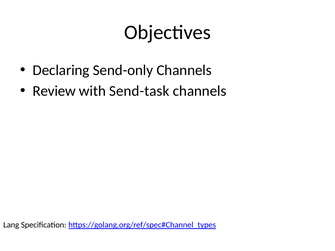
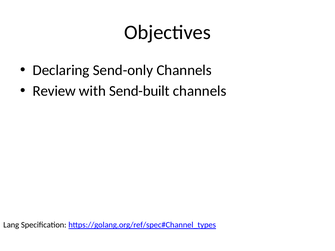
Send-task: Send-task -> Send-built
